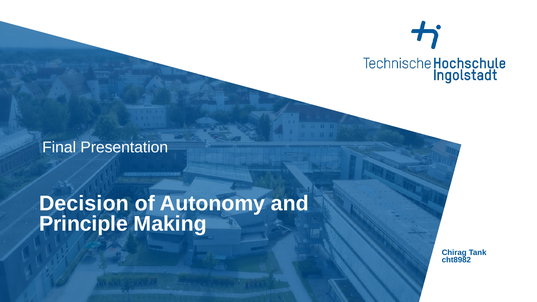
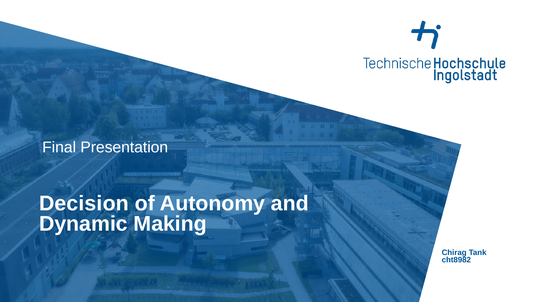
Principle: Principle -> Dynamic
